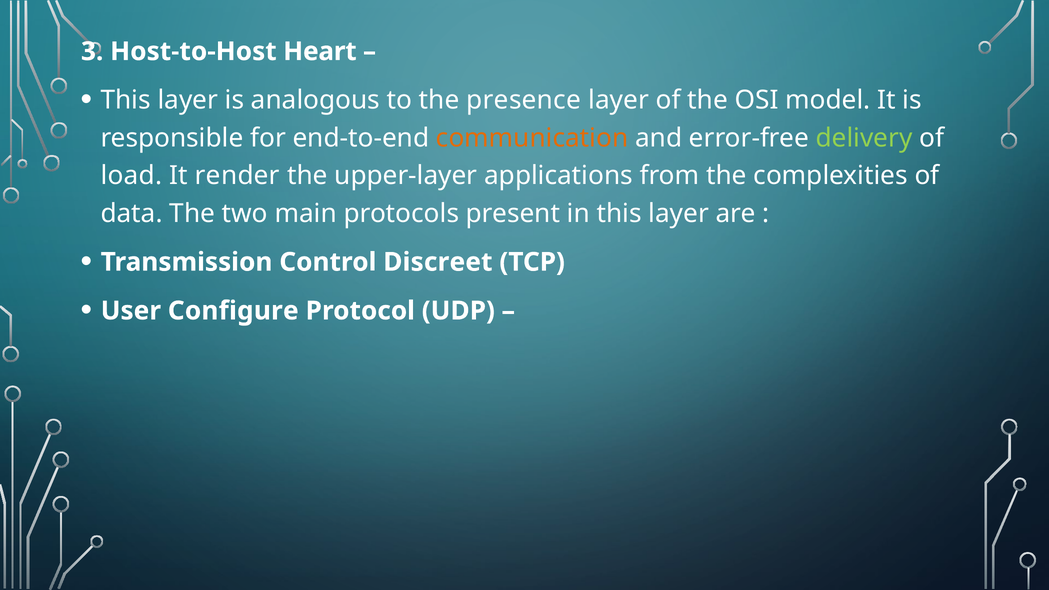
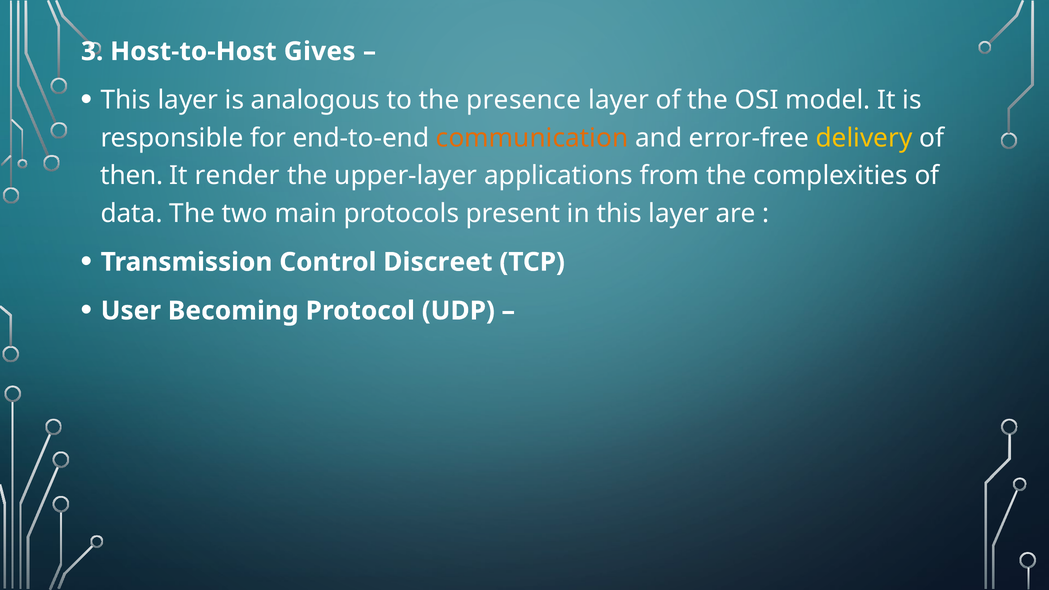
Heart: Heart -> Gives
delivery colour: light green -> yellow
load: load -> then
Configure: Configure -> Becoming
